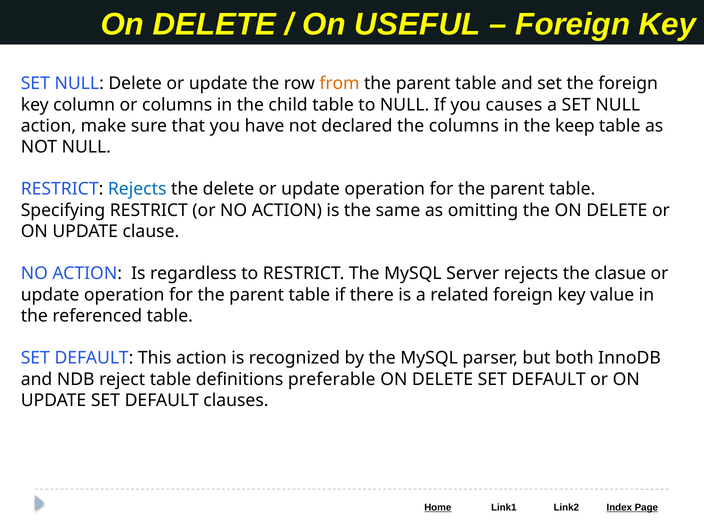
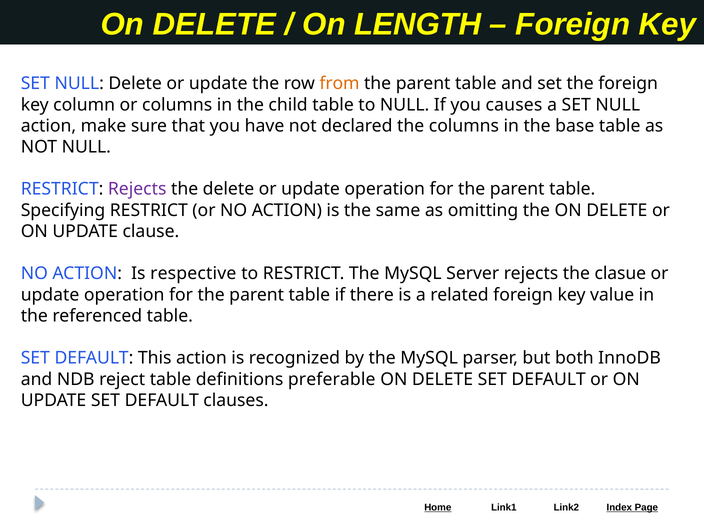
USEFUL: USEFUL -> LENGTH
keep: keep -> base
Rejects at (137, 189) colour: blue -> purple
regardless: regardless -> respective
